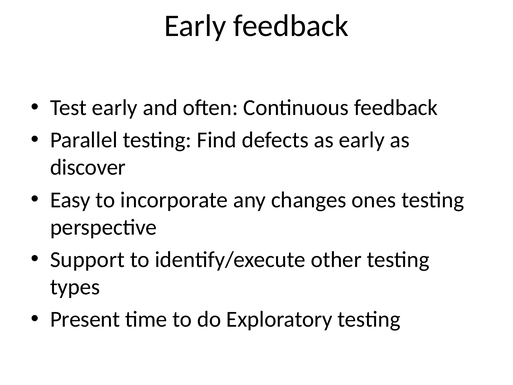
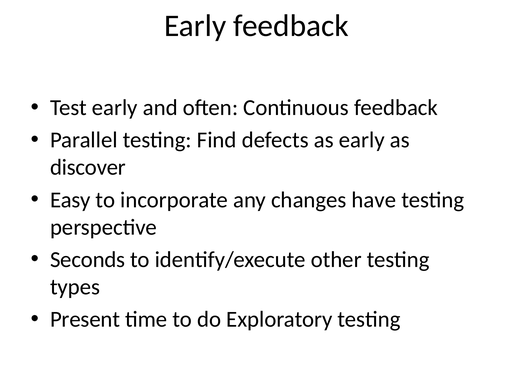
ones: ones -> have
Support: Support -> Seconds
